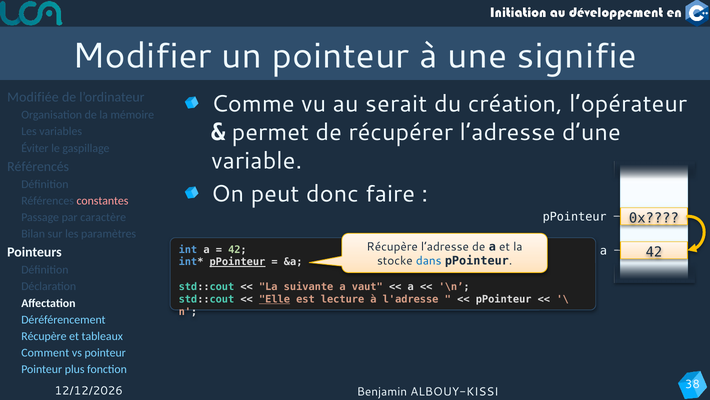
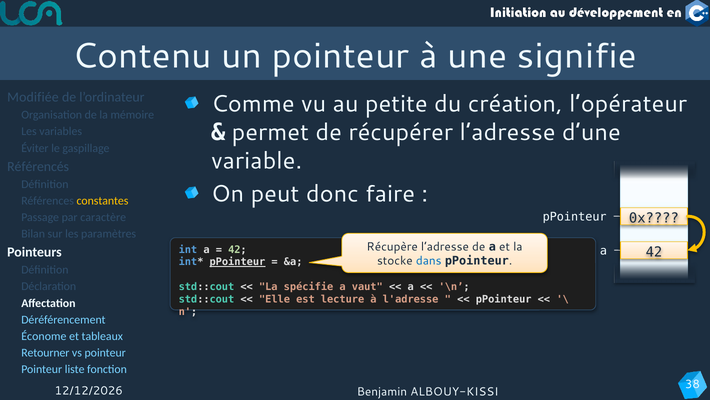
Modifier: Modifier -> Contenu
serait: serait -> petite
constantes colour: pink -> yellow
suivante: suivante -> spécifie
Elle underline: present -> none
Récupère at (44, 336): Récupère -> Économe
Comment: Comment -> Retourner
plus: plus -> liste
